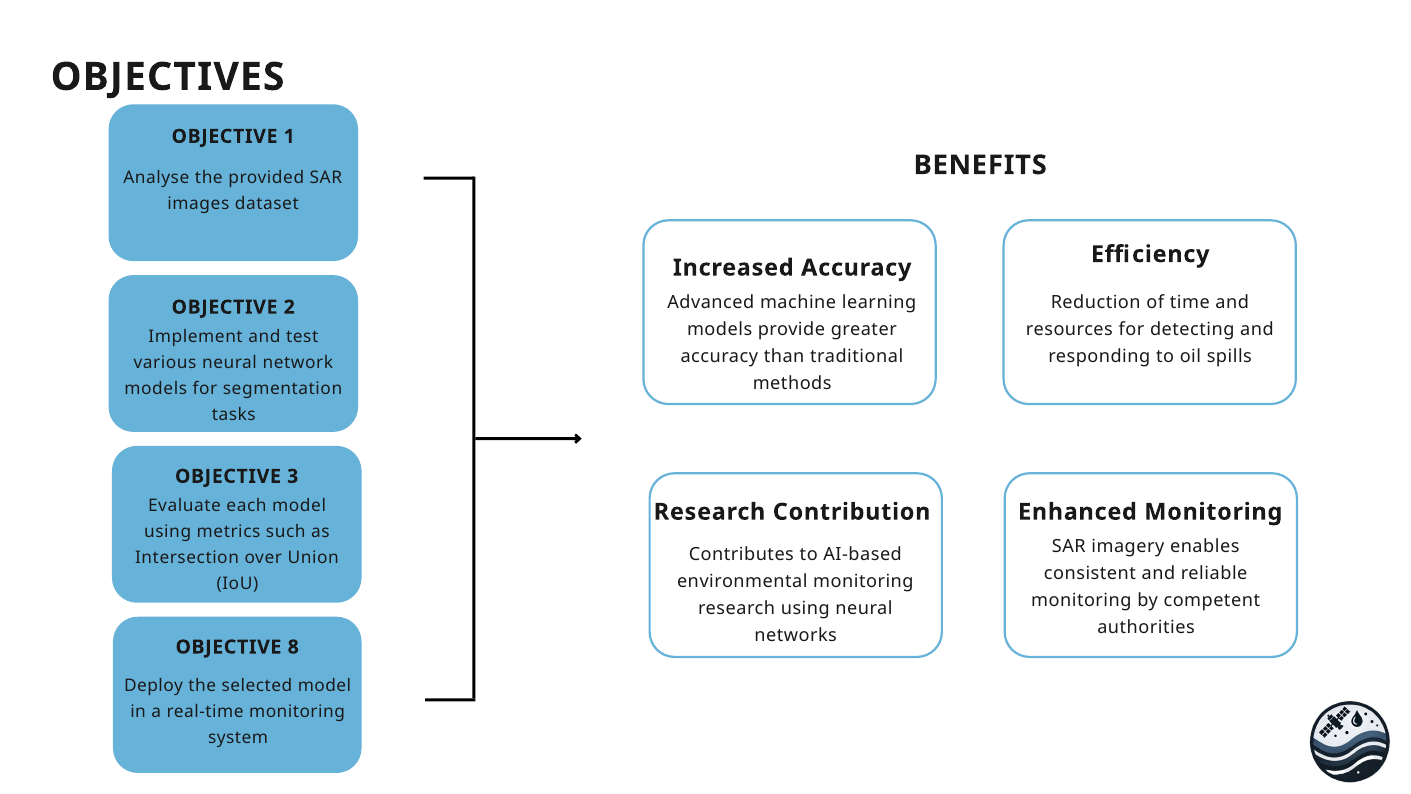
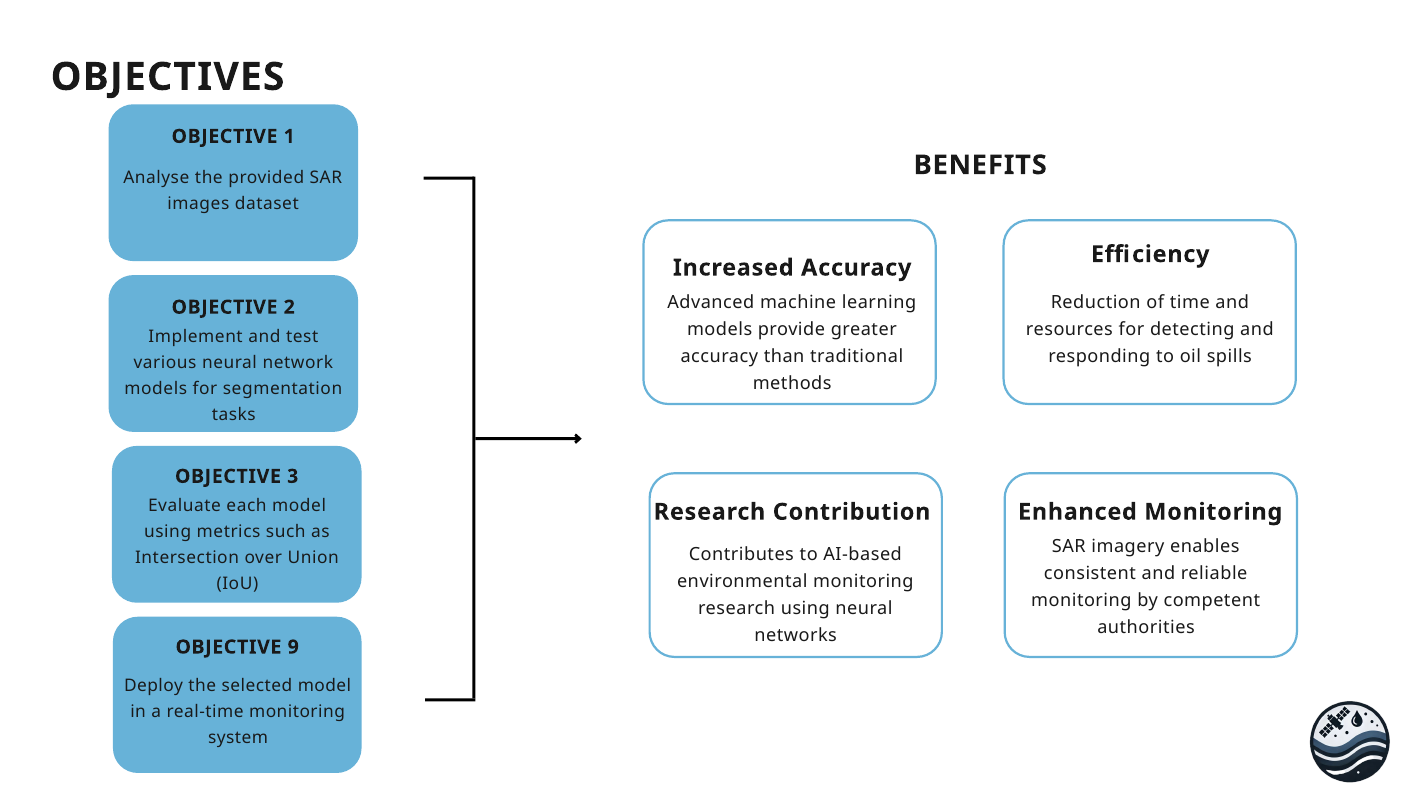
8: 8 -> 9
